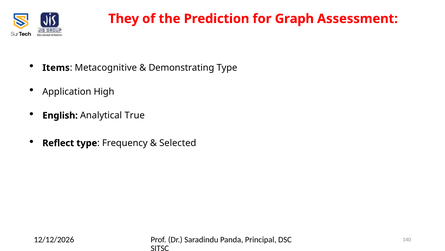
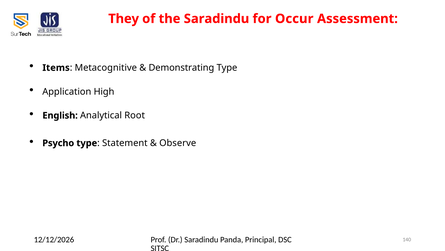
the Prediction: Prediction -> Saradindu
Graph: Graph -> Occur
True: True -> Root
Reflect: Reflect -> Psycho
Frequency: Frequency -> Statement
Selected: Selected -> Observe
